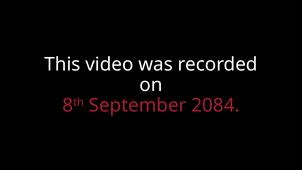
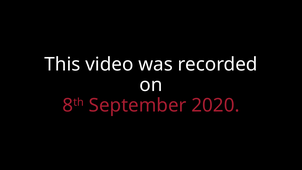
2084: 2084 -> 2020
